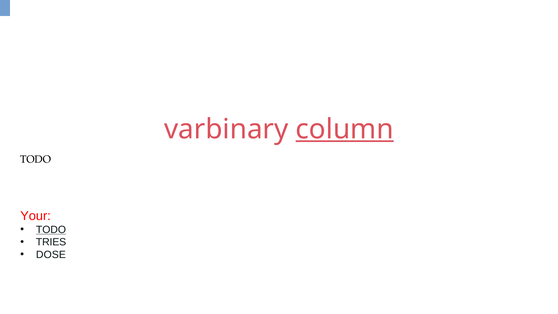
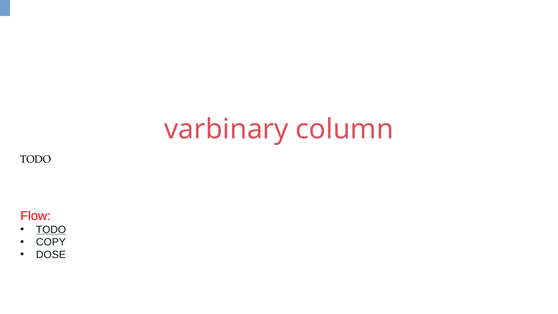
column underline: present -> none
Your: Your -> Flow
TRIES: TRIES -> COPY
